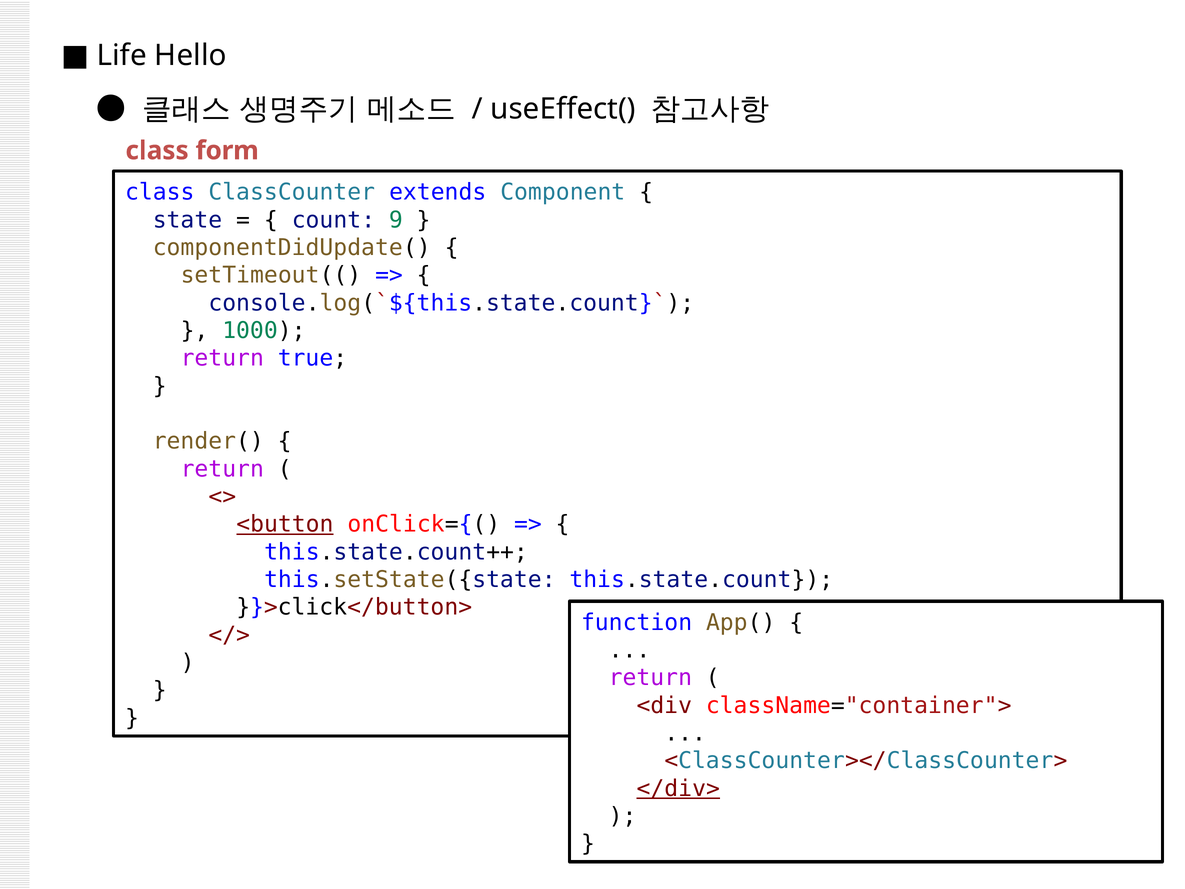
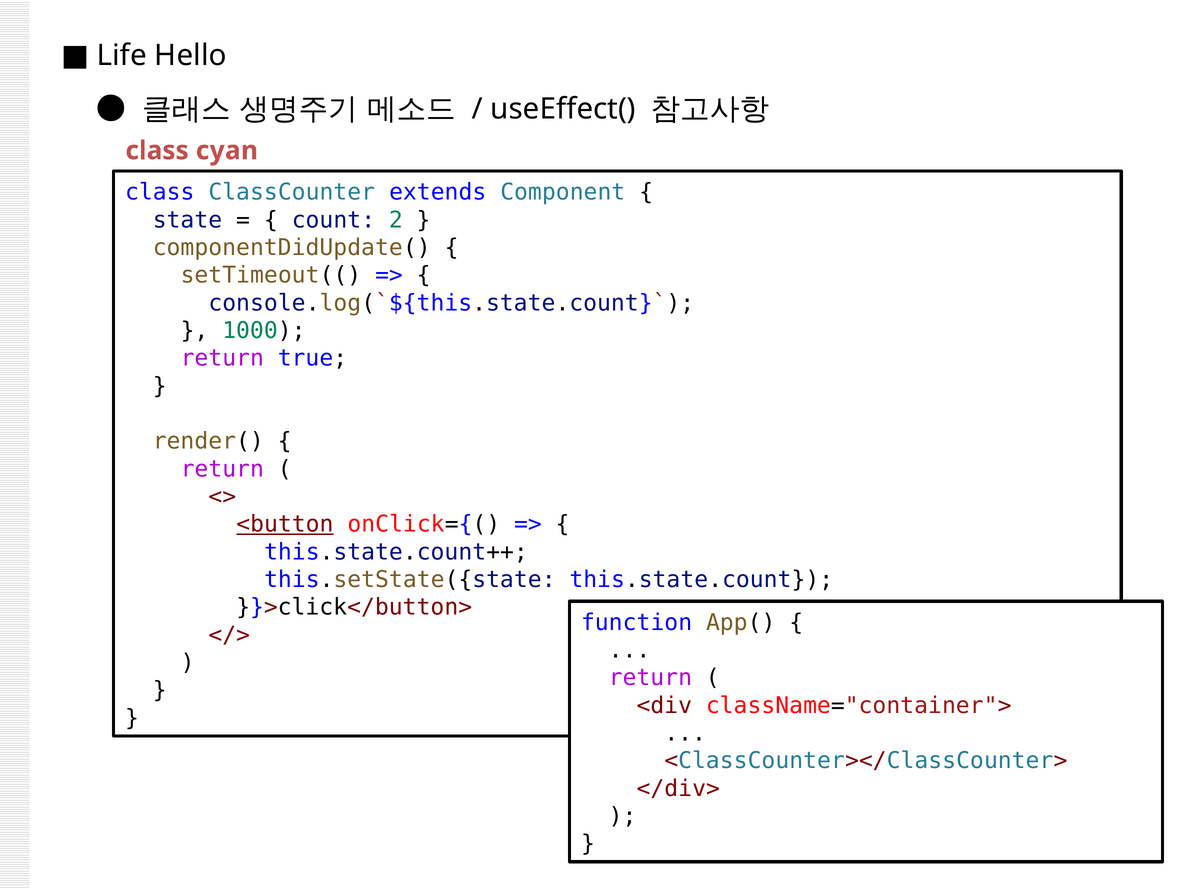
form: form -> cyan
9: 9 -> 2
</div> underline: present -> none
